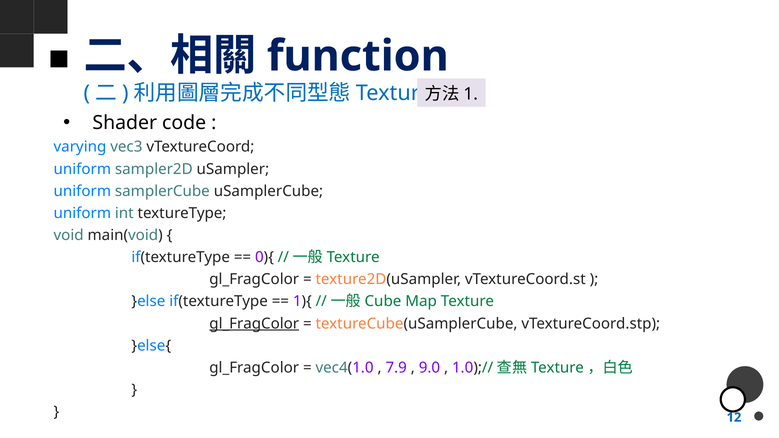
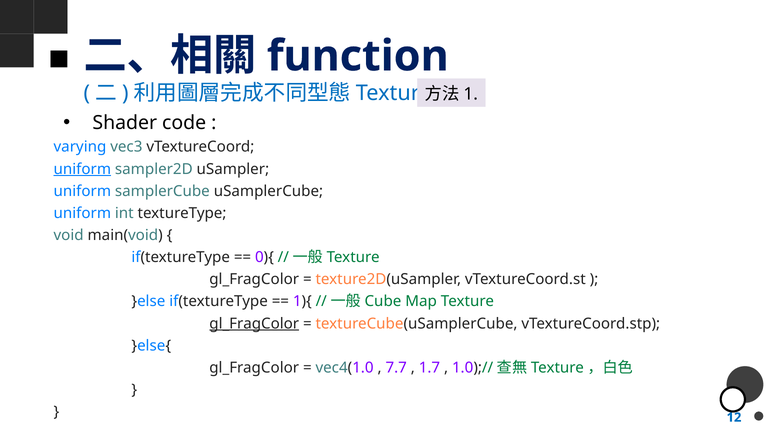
uniform at (82, 169) underline: none -> present
7.9: 7.9 -> 7.7
9.0: 9.0 -> 1.7
